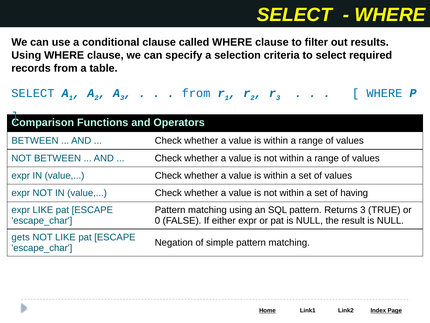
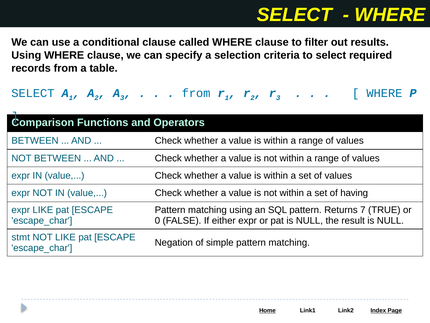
Returns 3: 3 -> 7
gets: gets -> stmt
